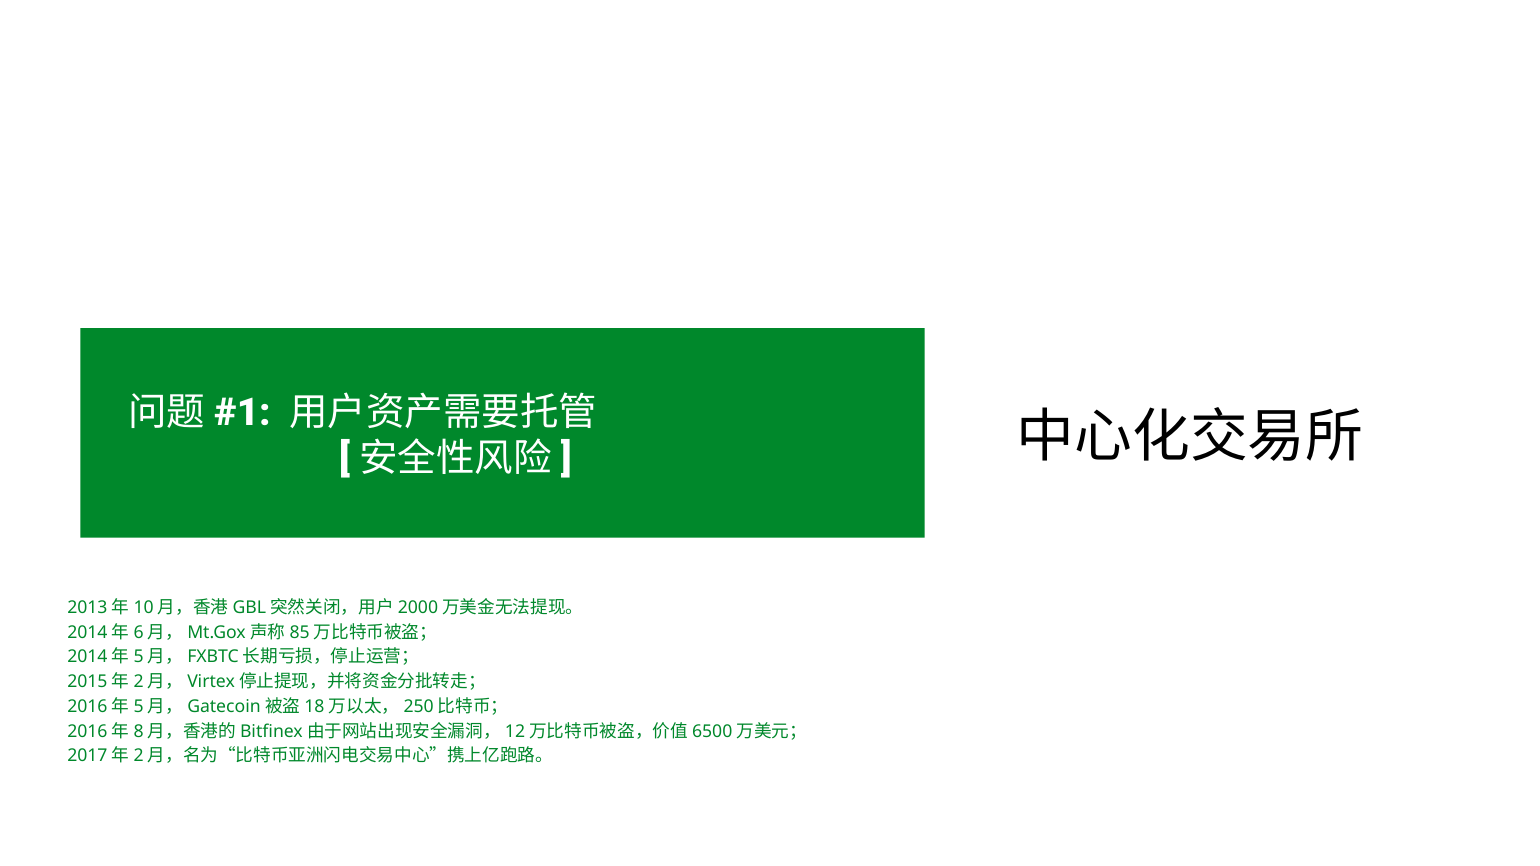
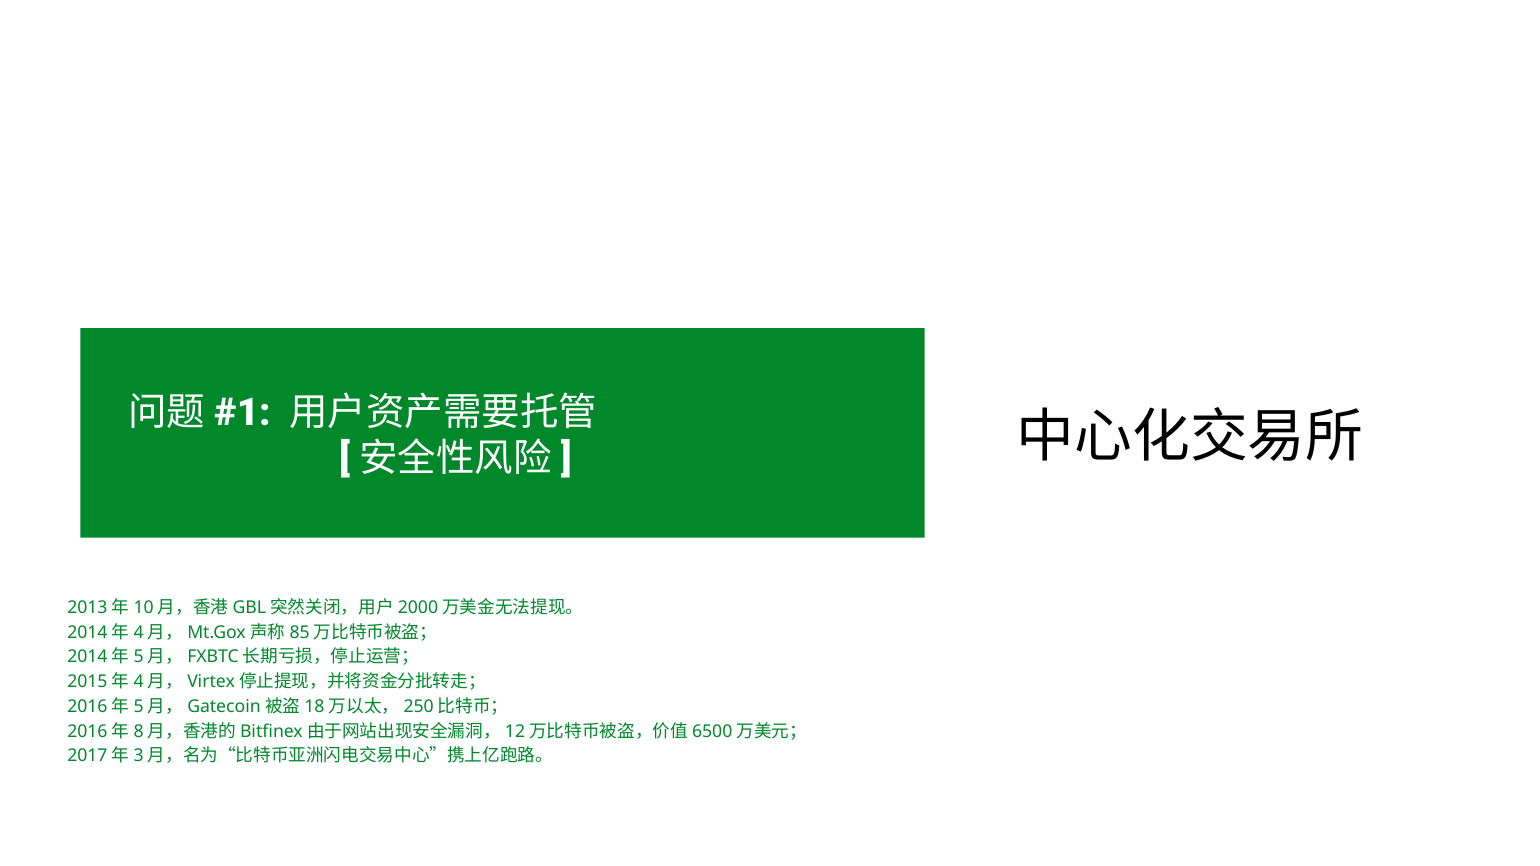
6 at (139, 633): 6 -> 4
2 at (139, 682): 2 -> 4
2 at (139, 756): 2 -> 3
